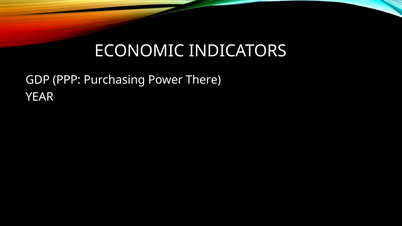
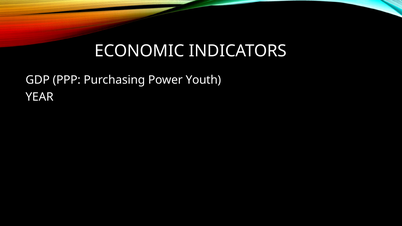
There: There -> Youth
